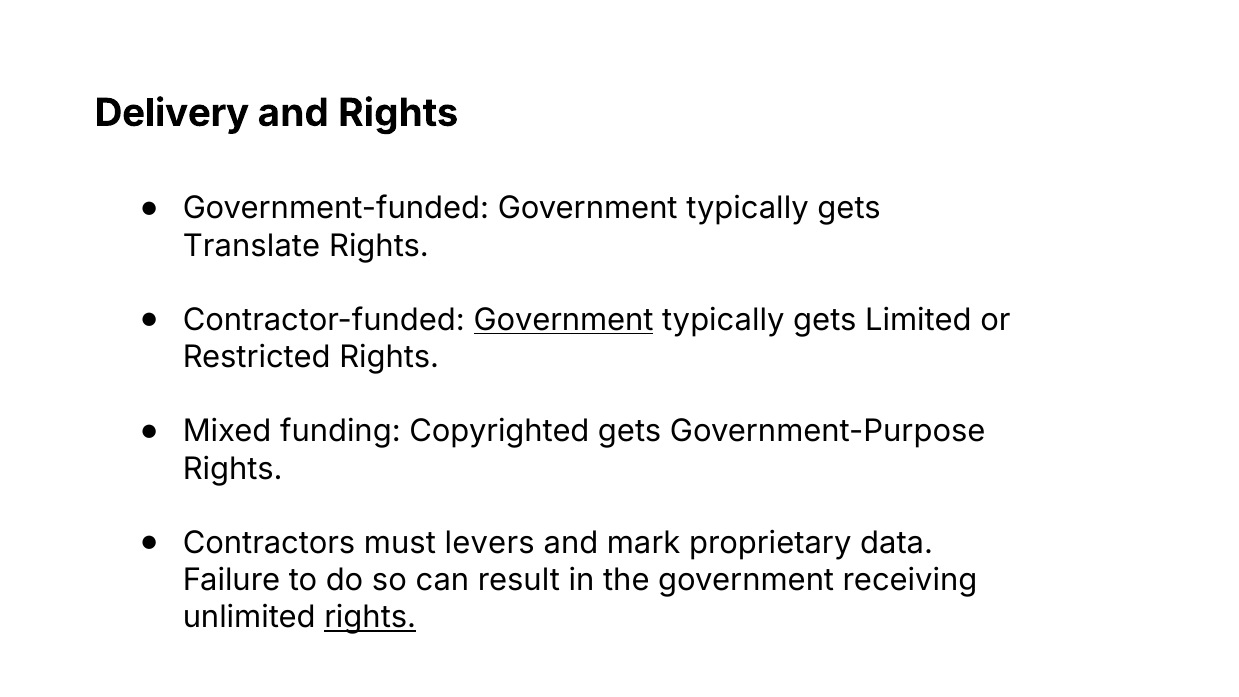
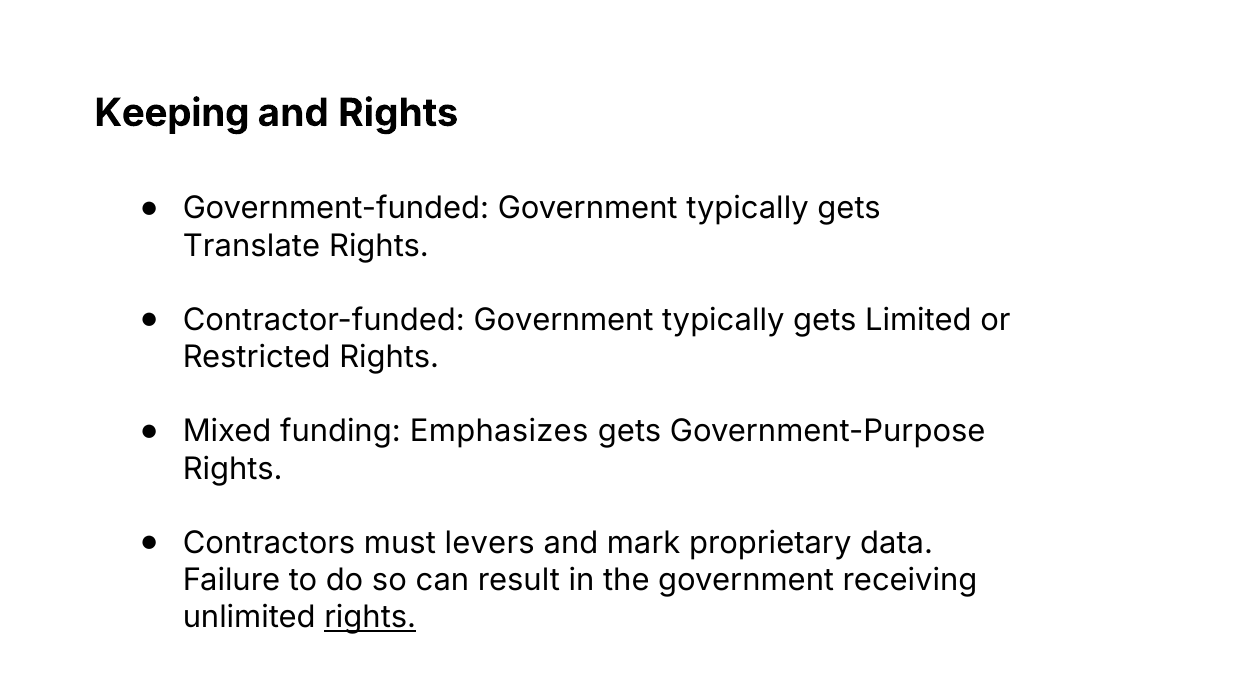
Delivery: Delivery -> Keeping
Government at (564, 320) underline: present -> none
Copyrighted: Copyrighted -> Emphasizes
